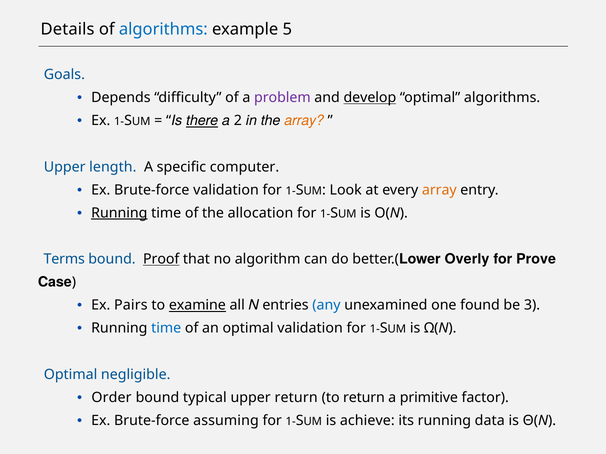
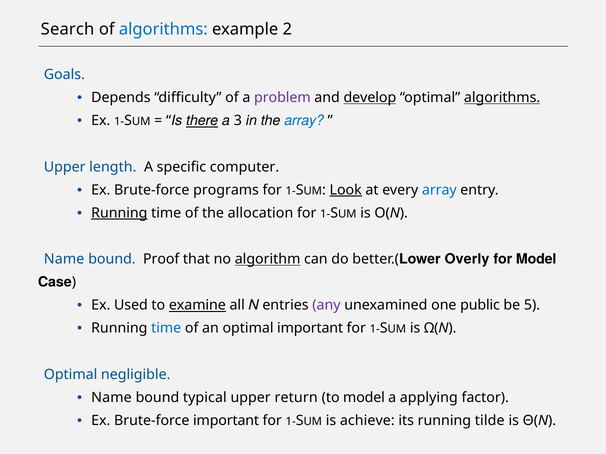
Details: Details -> Search
5: 5 -> 2
algorithms at (502, 98) underline: none -> present
2: 2 -> 3
array at (304, 121) colour: orange -> blue
Brute-force validation: validation -> programs
Look underline: none -> present
array at (439, 190) colour: orange -> blue
Terms at (64, 259): Terms -> Name
Proof underline: present -> none
algorithm underline: none -> present
for Prove: Prove -> Model
Pairs: Pairs -> Used
any colour: blue -> purple
found: found -> public
3: 3 -> 5
optimal validation: validation -> important
Order at (111, 398): Order -> Name
to return: return -> model
primitive: primitive -> applying
Brute-force assuming: assuming -> important
data: data -> tilde
